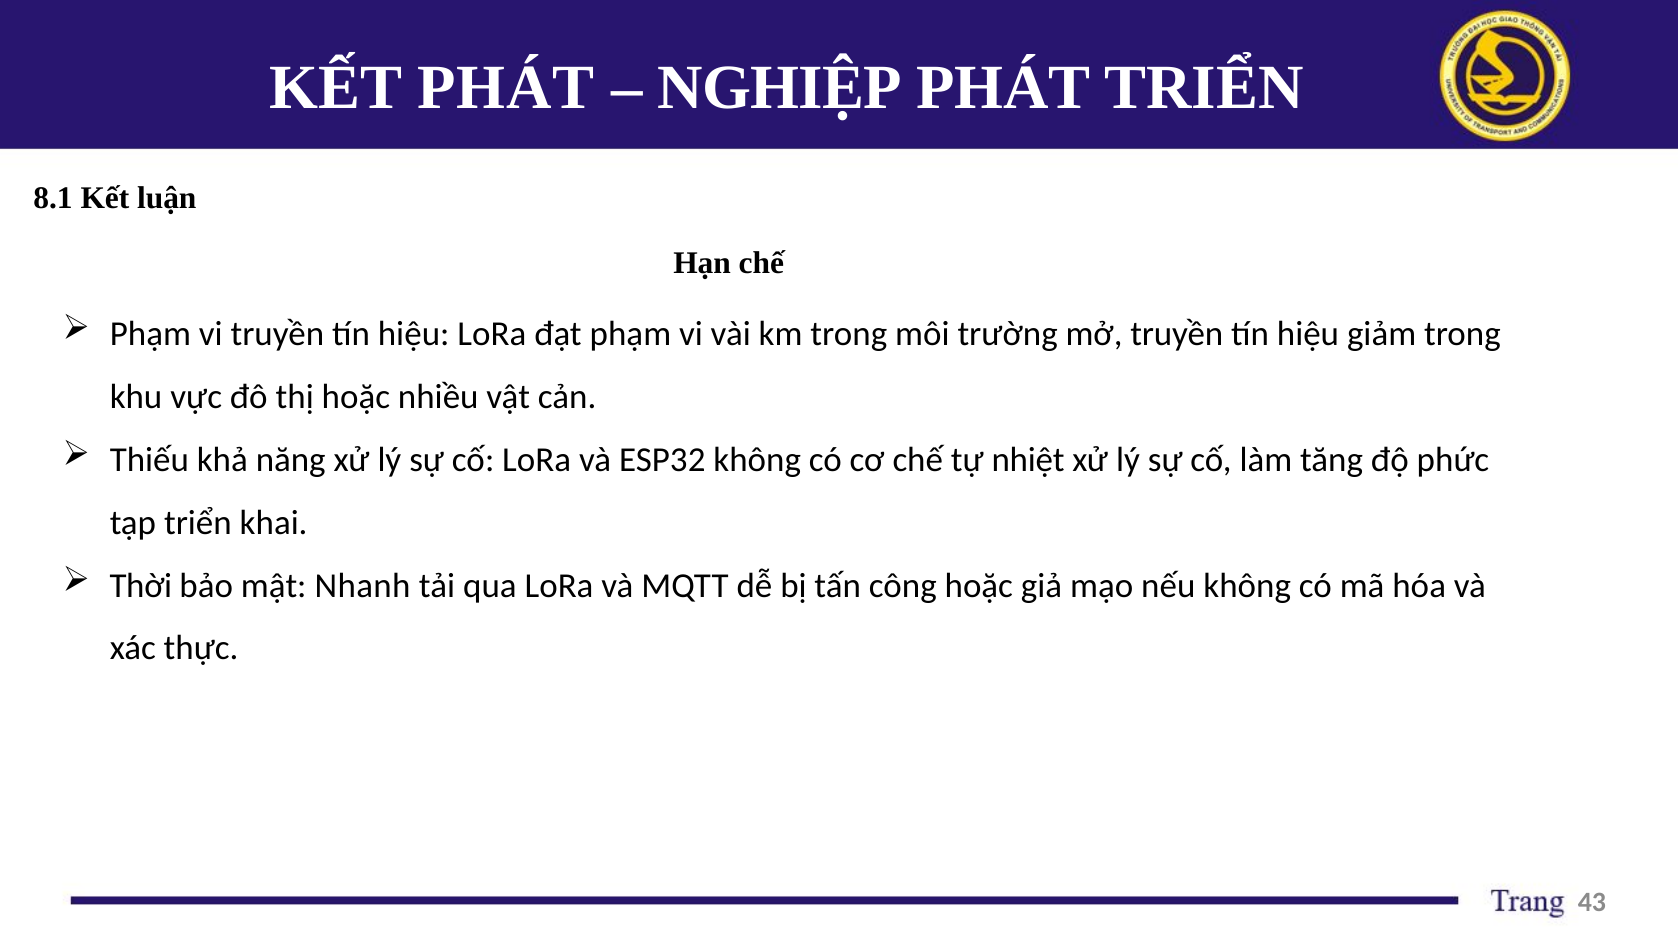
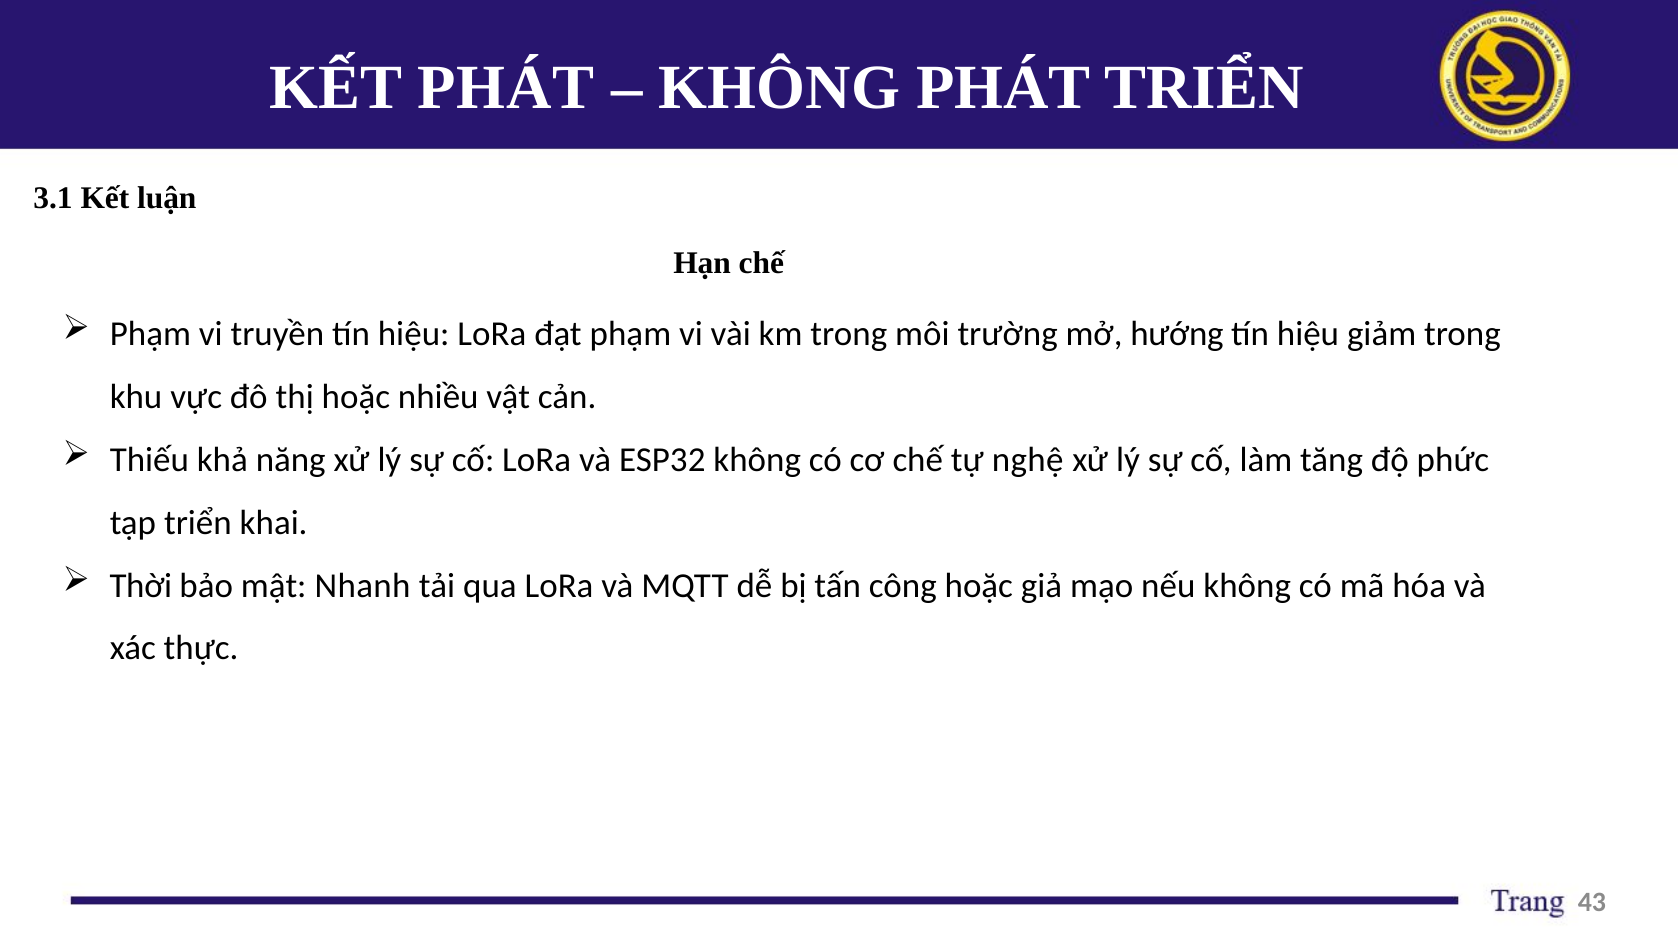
NGHIỆP at (780, 88): NGHIỆP -> KHÔNG
8.1: 8.1 -> 3.1
mở truyền: truyền -> hướng
nhiệt: nhiệt -> nghệ
